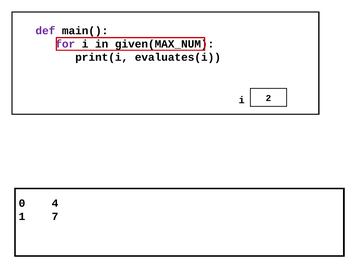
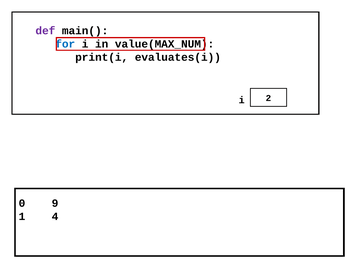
for colour: purple -> blue
given(MAX_NUM: given(MAX_NUM -> value(MAX_NUM
4: 4 -> 9
7: 7 -> 4
